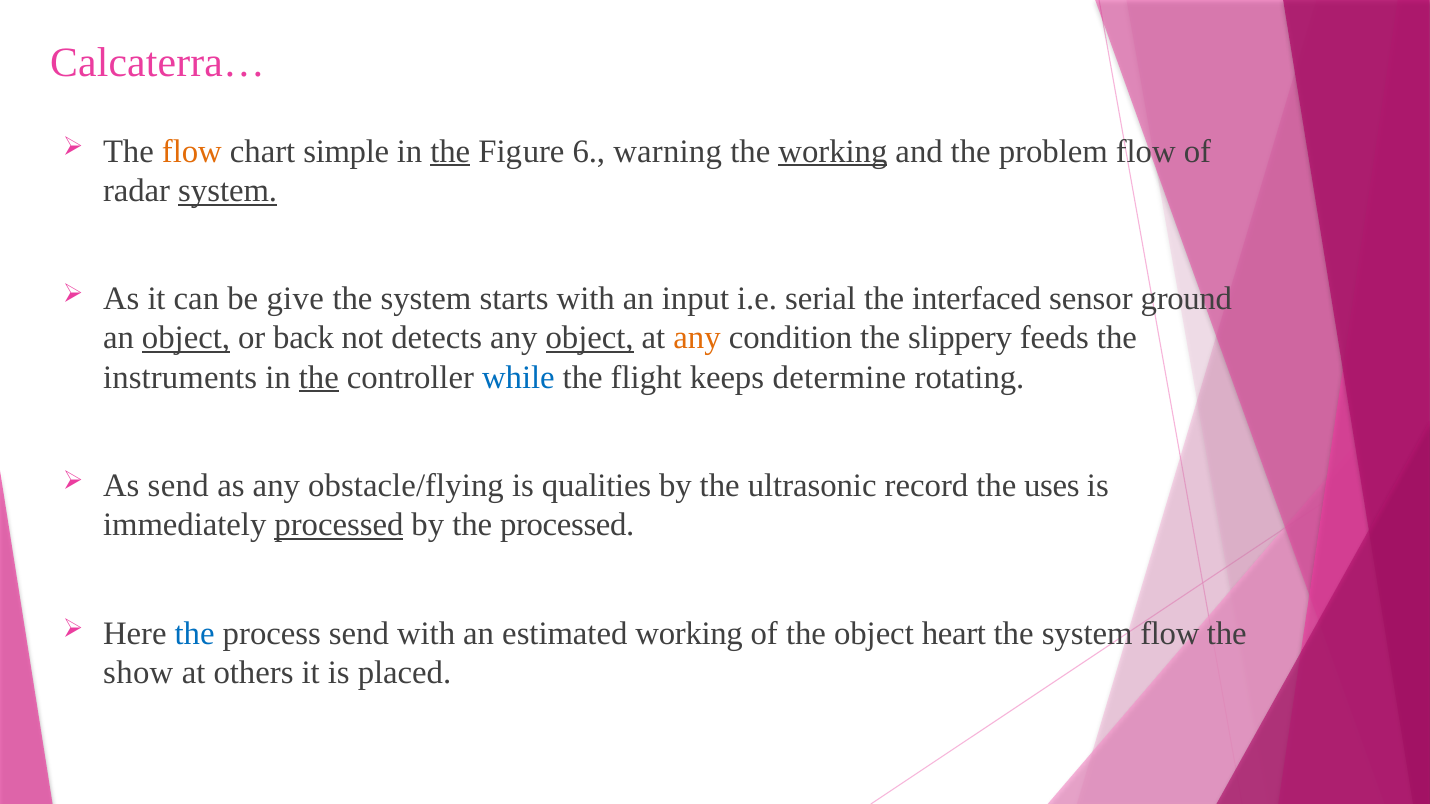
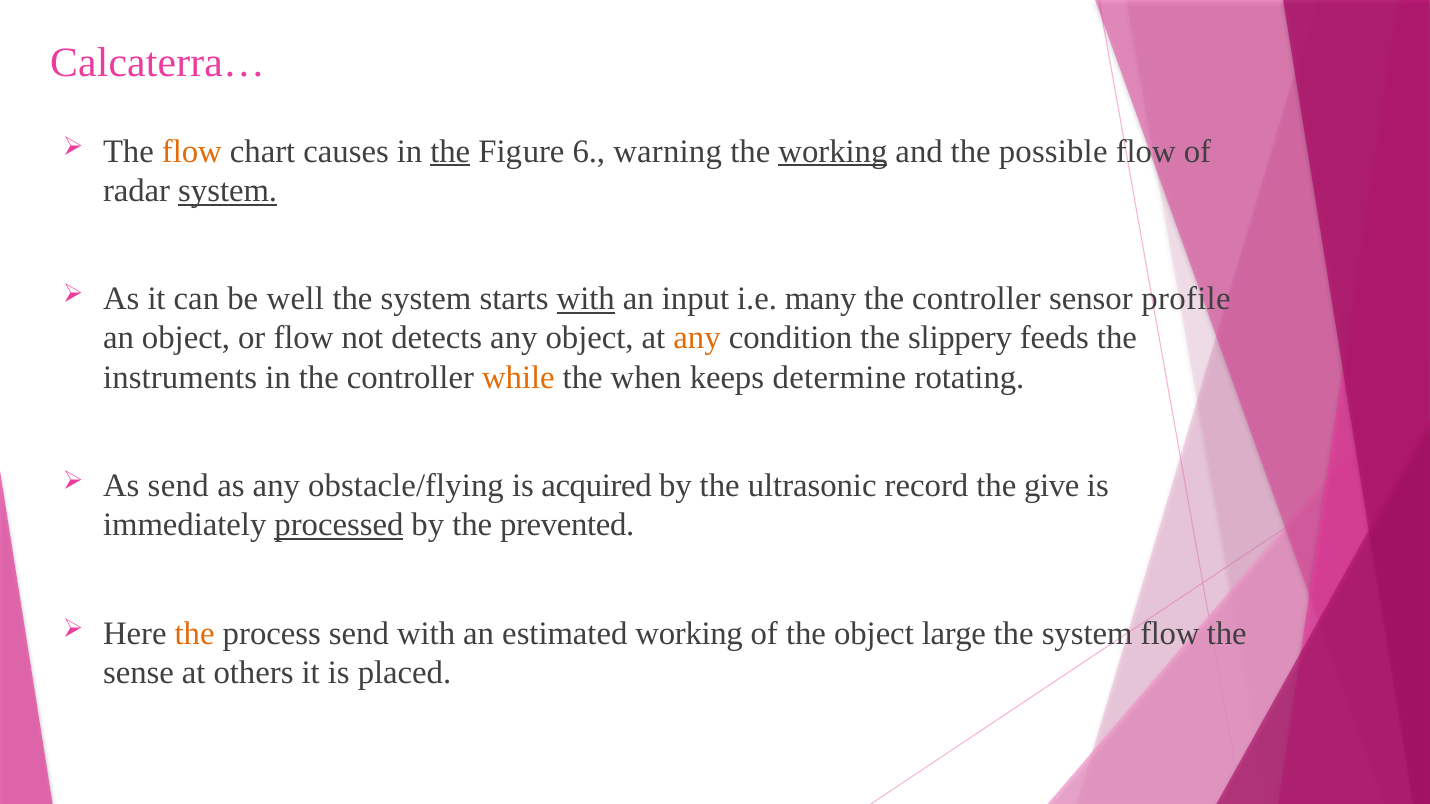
simple: simple -> causes
problem: problem -> possible
give: give -> well
with at (586, 299) underline: none -> present
serial: serial -> many
interfaced at (977, 299): interfaced -> controller
ground: ground -> profile
object at (186, 338) underline: present -> none
or back: back -> flow
object at (590, 338) underline: present -> none
the at (319, 378) underline: present -> none
while colour: blue -> orange
flight: flight -> when
qualities: qualities -> acquired
uses: uses -> give
the processed: processed -> prevented
the at (195, 633) colour: blue -> orange
heart: heart -> large
show: show -> sense
